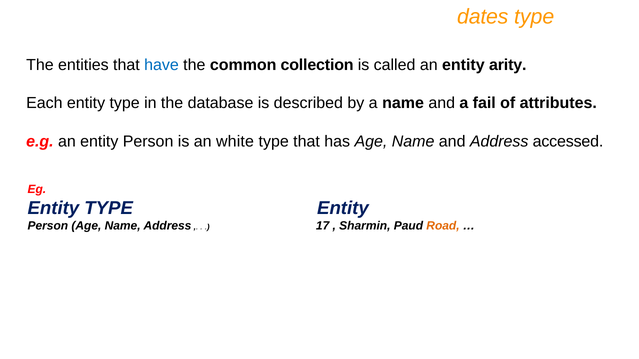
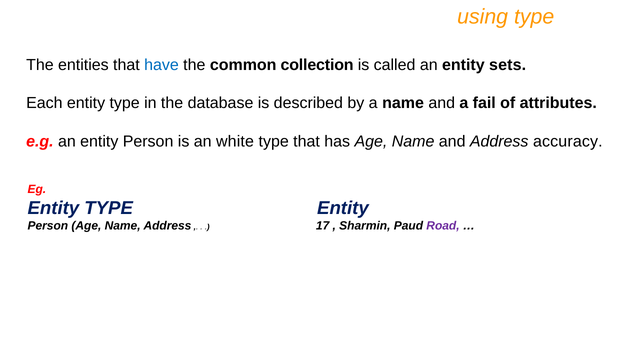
dates: dates -> using
arity: arity -> sets
accessed: accessed -> accuracy
Road colour: orange -> purple
